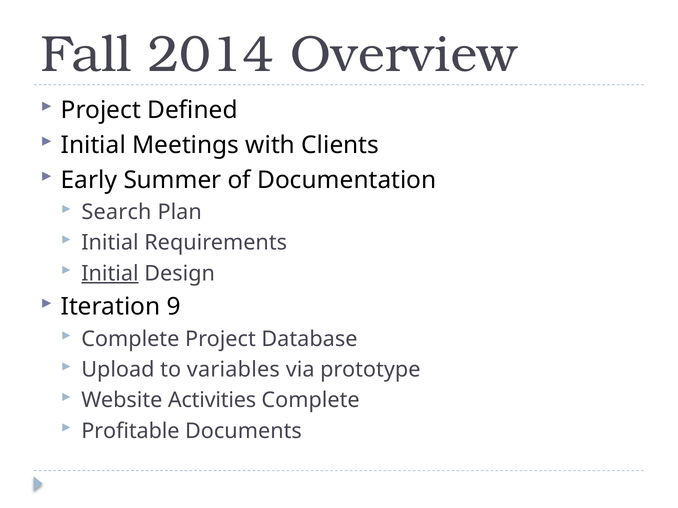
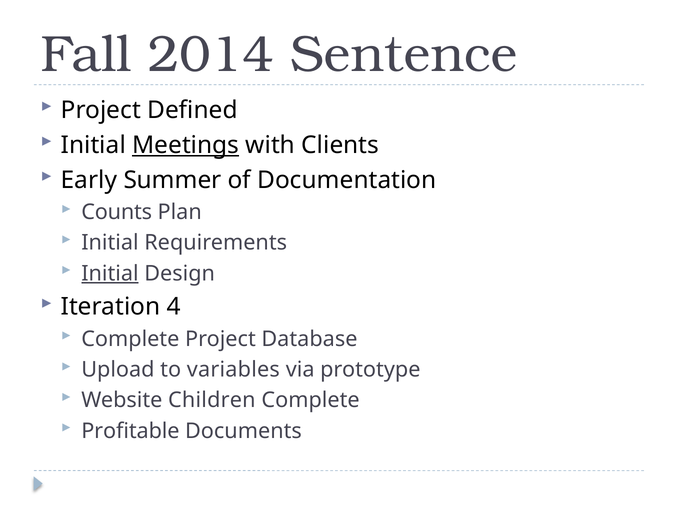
Overview: Overview -> Sentence
Meetings underline: none -> present
Search: Search -> Counts
9: 9 -> 4
Activities: Activities -> Children
